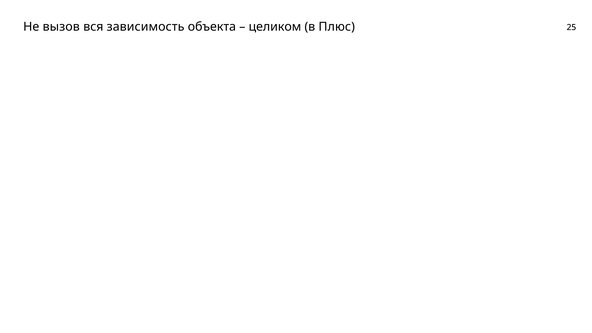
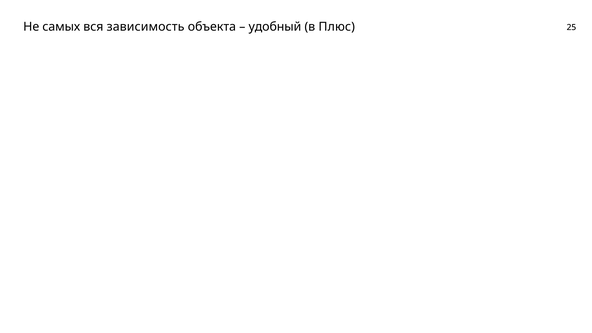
вызов: вызов -> самых
целиком: целиком -> удобный
